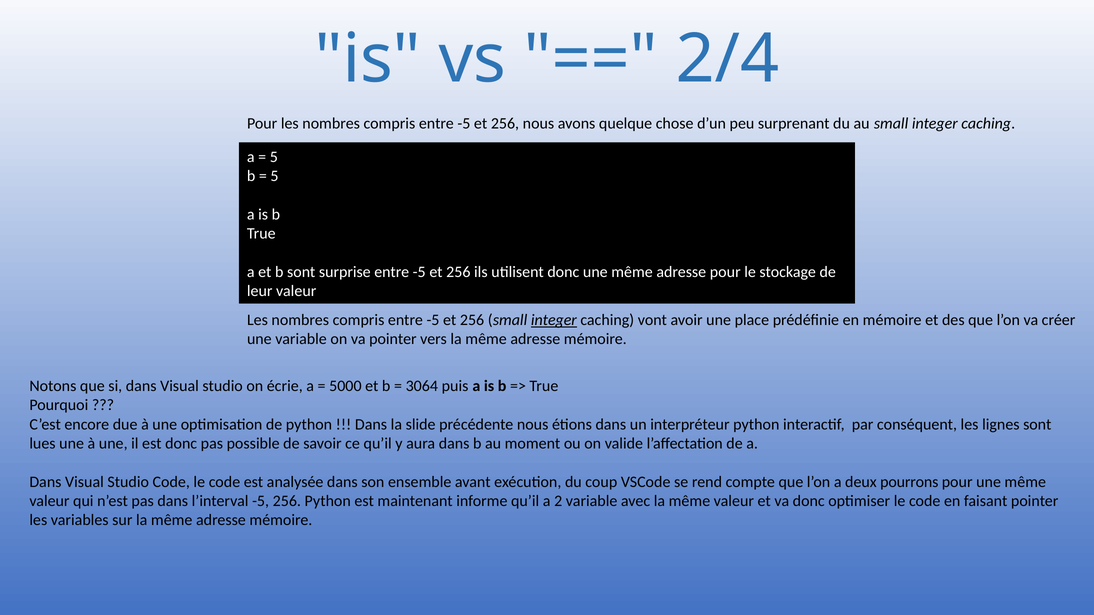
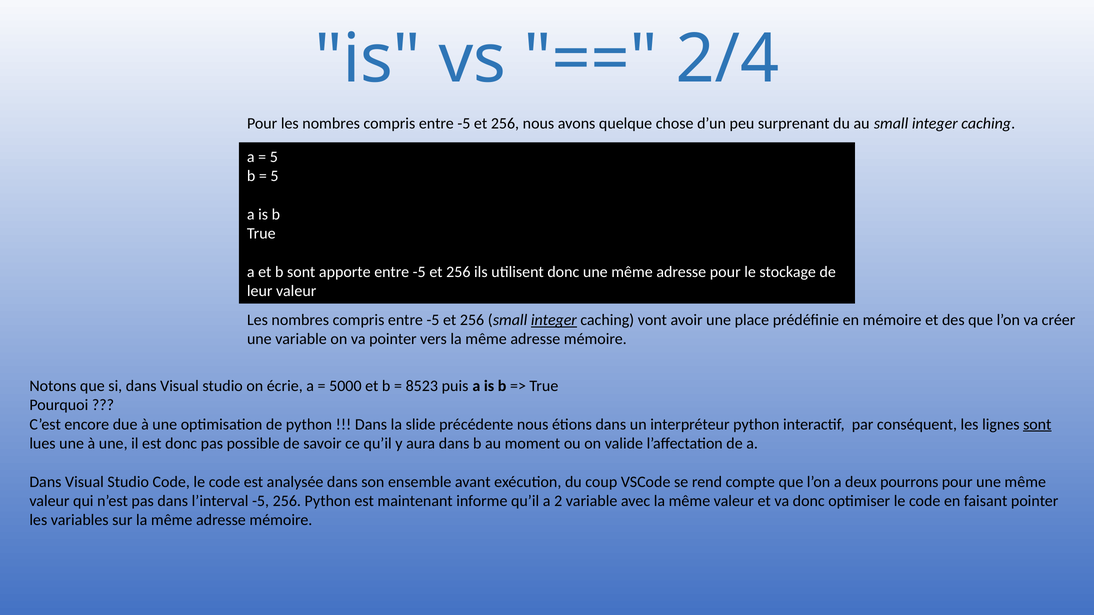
surprise: surprise -> apporte
3064: 3064 -> 8523
sont at (1037, 425) underline: none -> present
